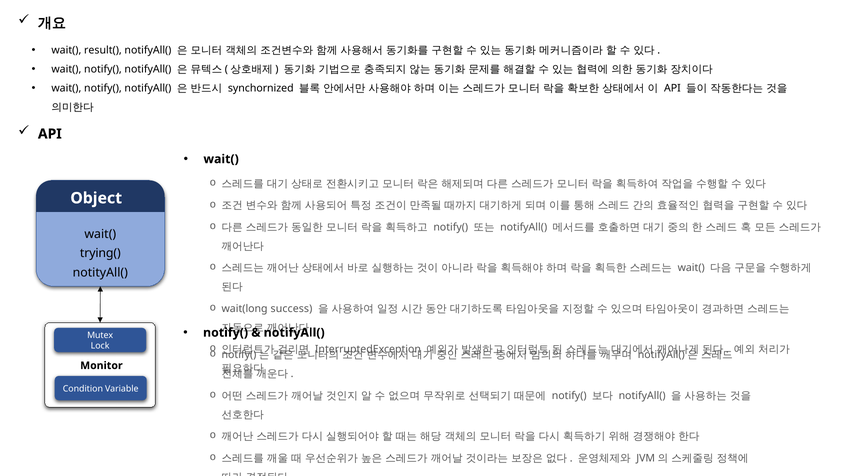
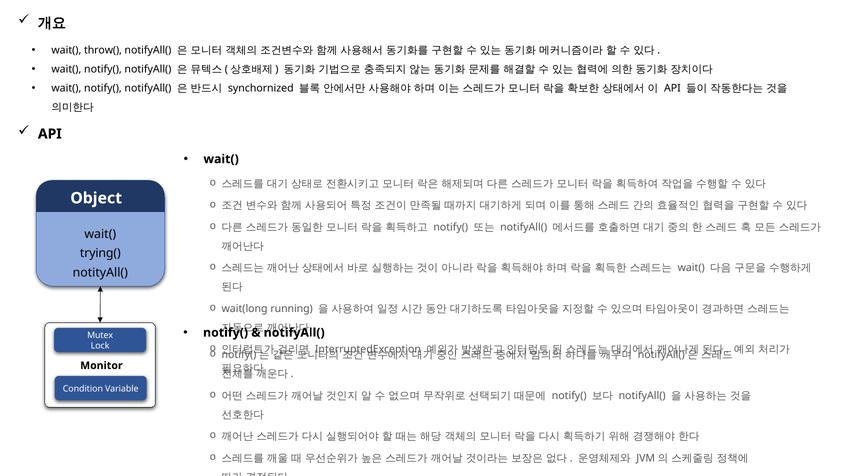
result(: result( -> throw(
success: success -> running
